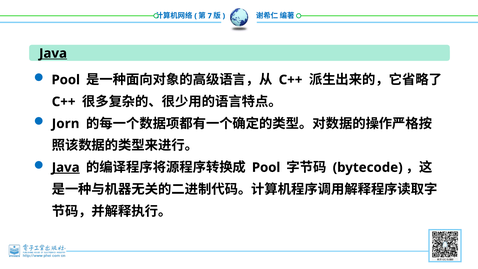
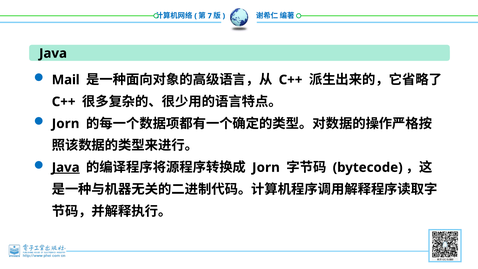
Java at (53, 53) underline: present -> none
Pool at (66, 80): Pool -> Mail
Pool at (266, 167): Pool -> Jorn
